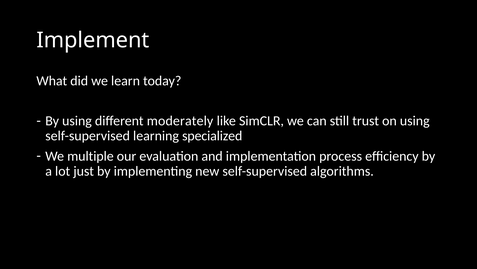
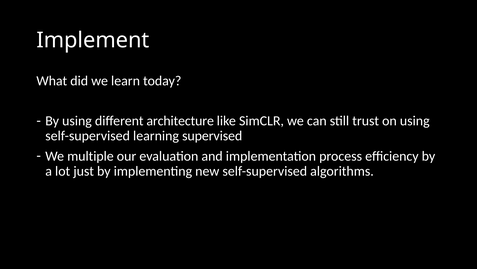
moderately: moderately -> architecture
specialized: specialized -> supervised
